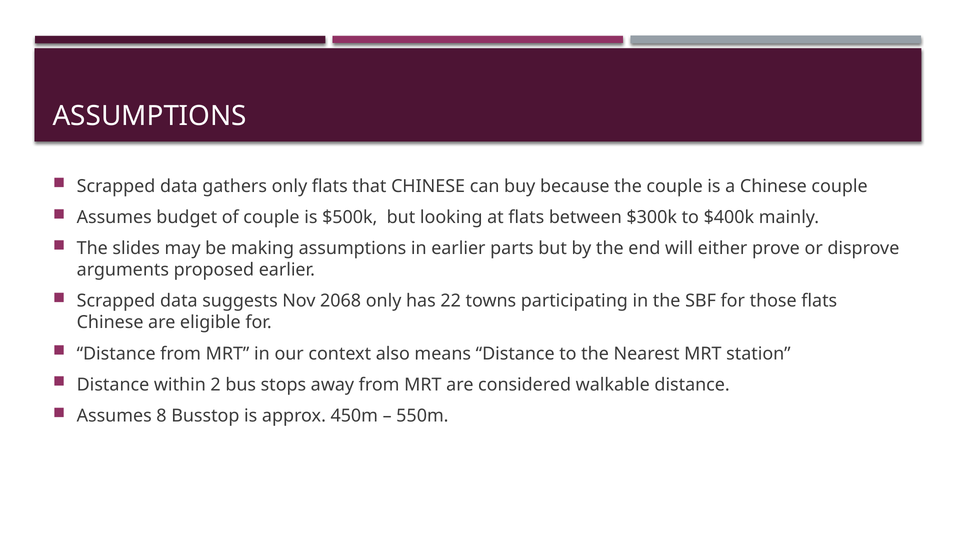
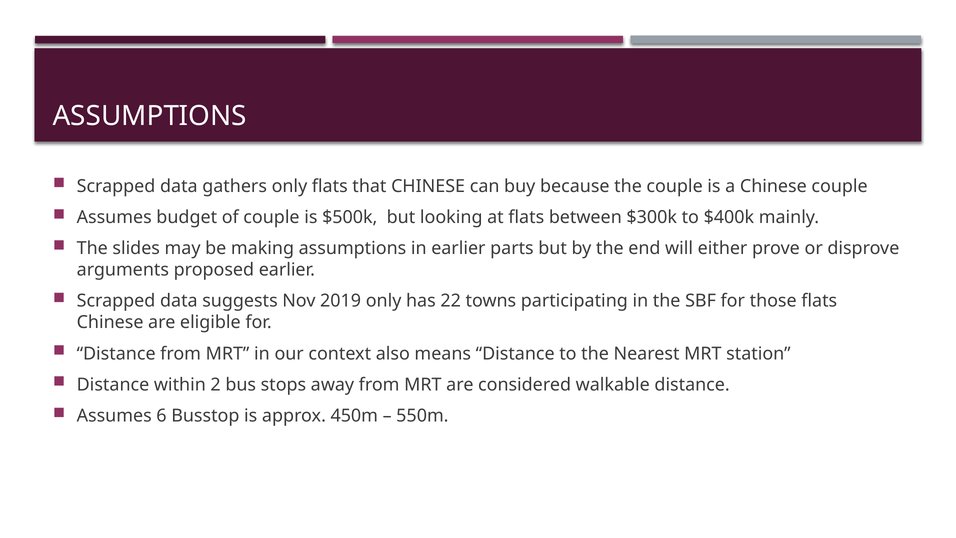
2068: 2068 -> 2019
8: 8 -> 6
